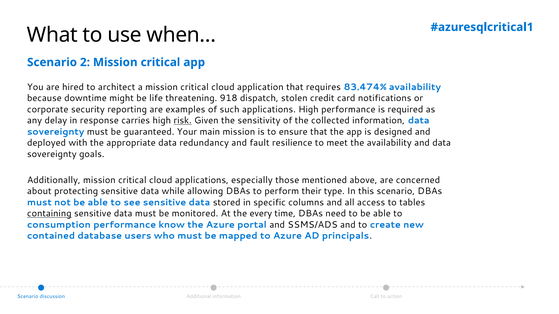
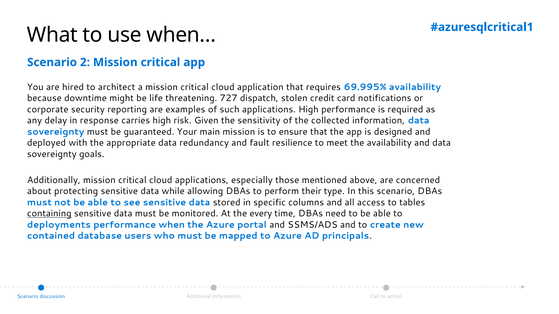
83.474%: 83.474% -> 69.995%
918: 918 -> 727
risk underline: present -> none
consumption: consumption -> deployments
know: know -> when
